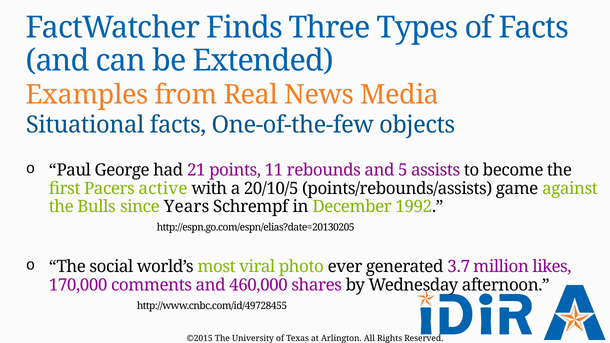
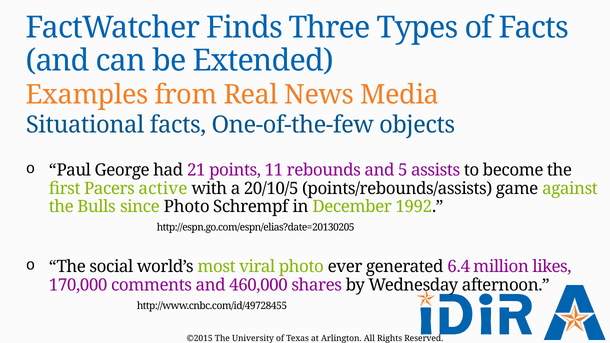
since Years: Years -> Photo
3.7: 3.7 -> 6.4
